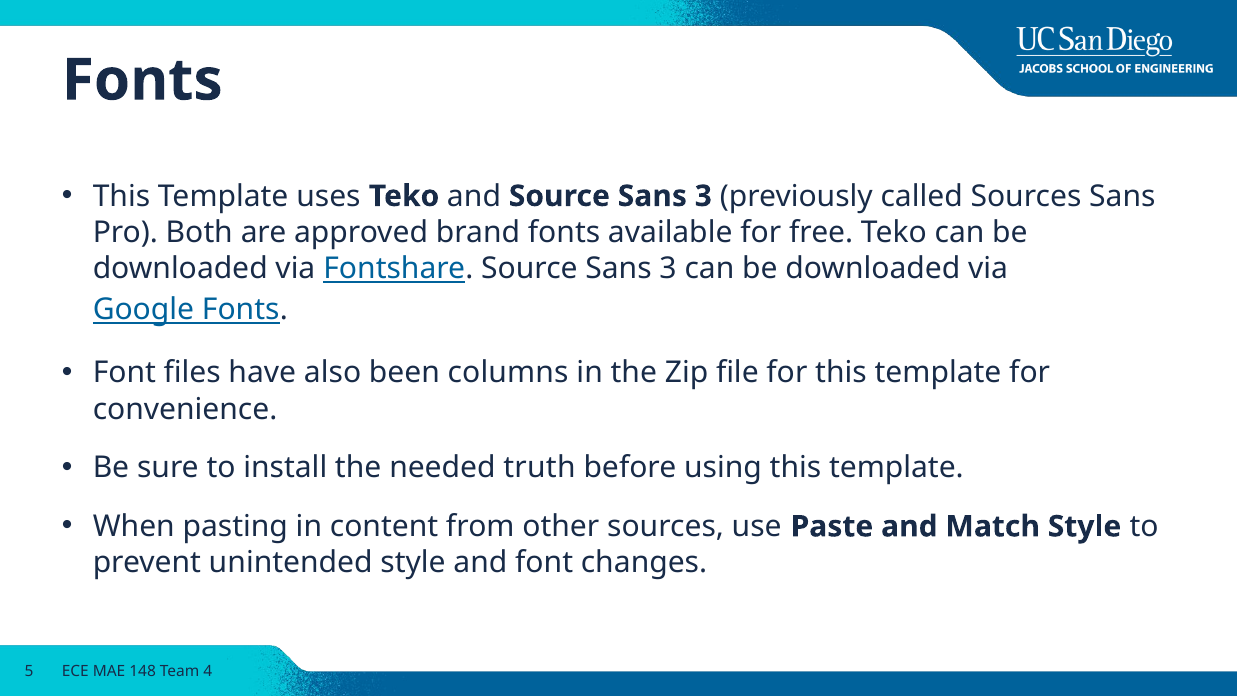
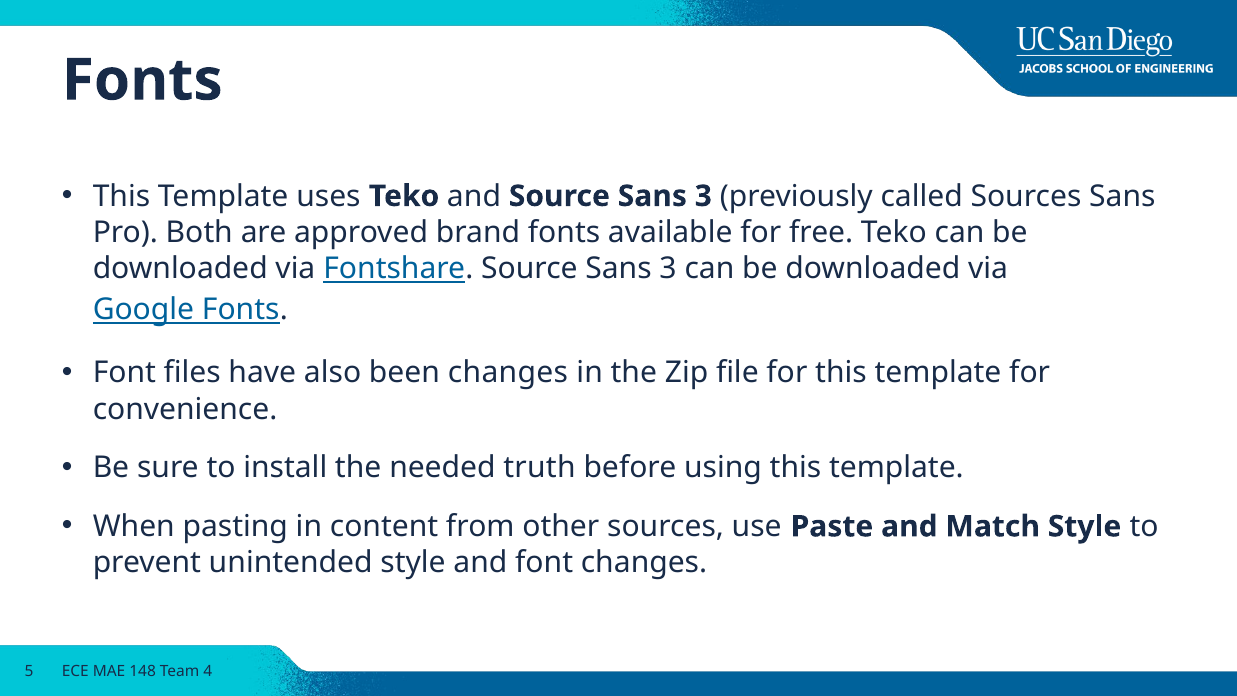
been columns: columns -> changes
